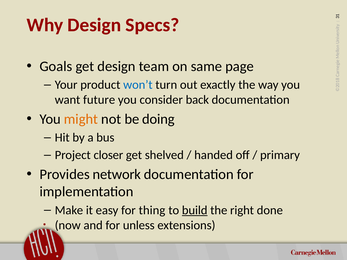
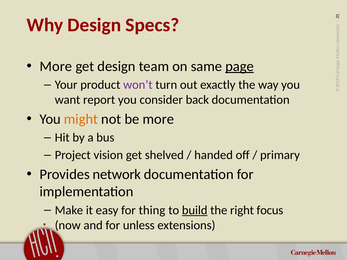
Goals at (56, 66): Goals -> More
page underline: none -> present
won’t colour: blue -> purple
future: future -> report
be doing: doing -> more
closer: closer -> vision
done: done -> focus
